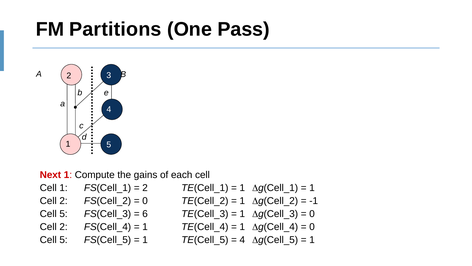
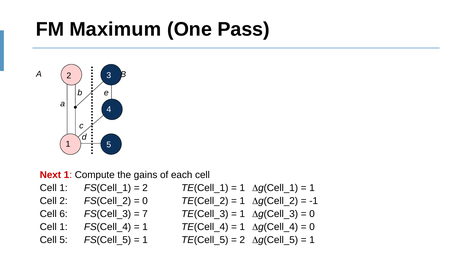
Partitions: Partitions -> Maximum
5 at (64, 213): 5 -> 6
6: 6 -> 7
2 at (64, 226): 2 -> 1
4 at (242, 239): 4 -> 2
